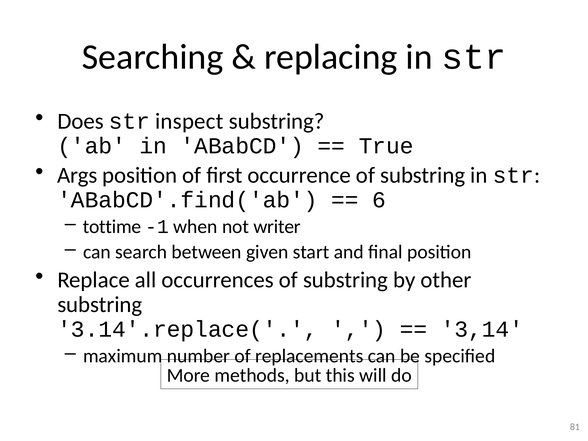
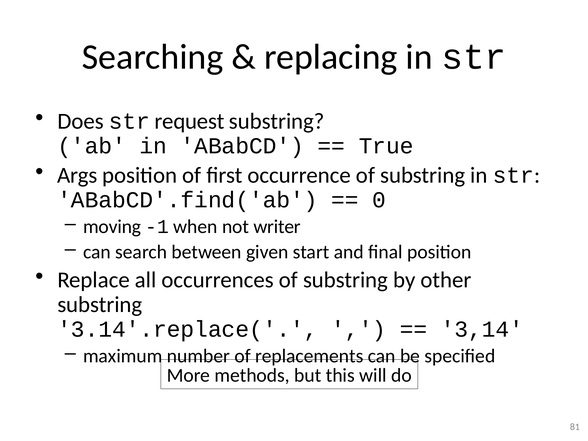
inspect: inspect -> request
6: 6 -> 0
tottime: tottime -> moving
